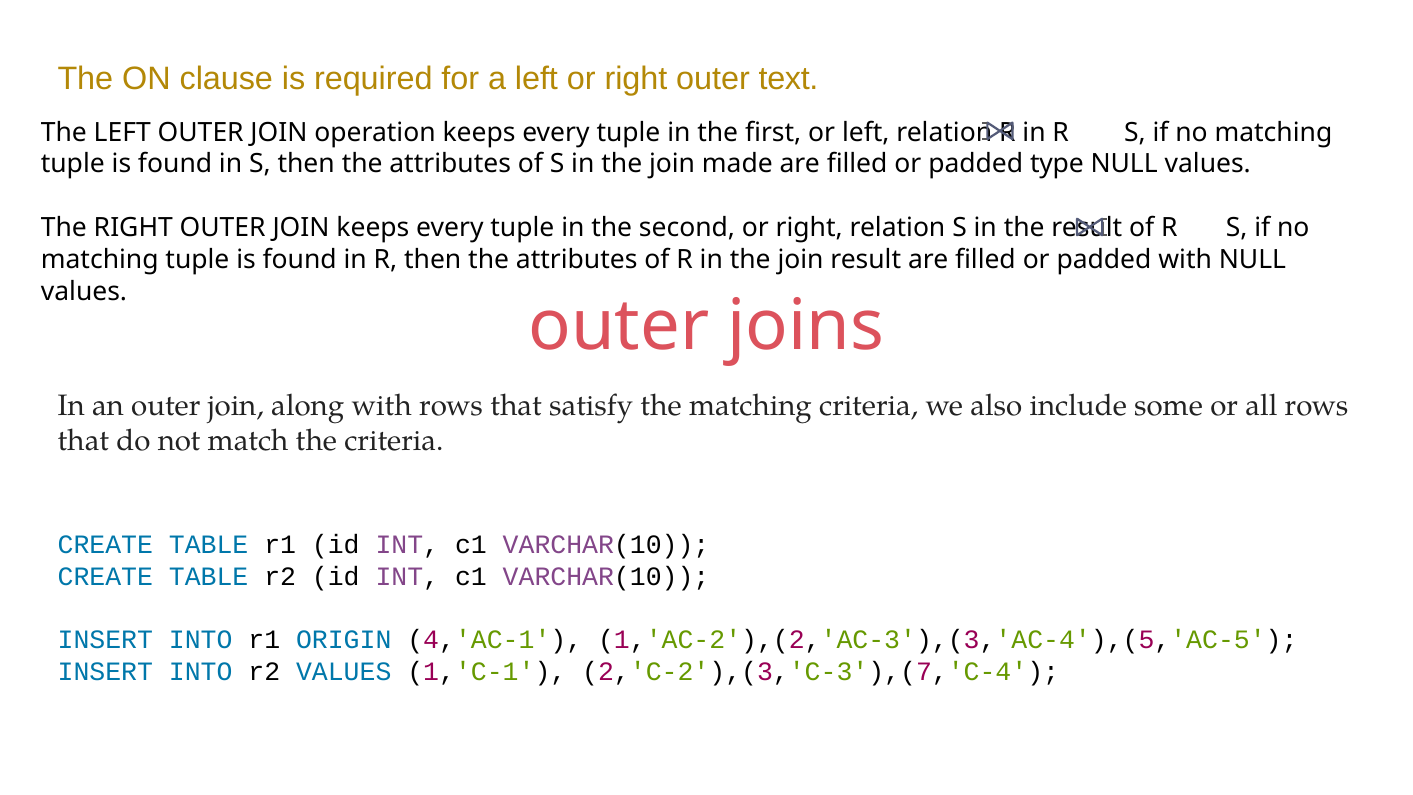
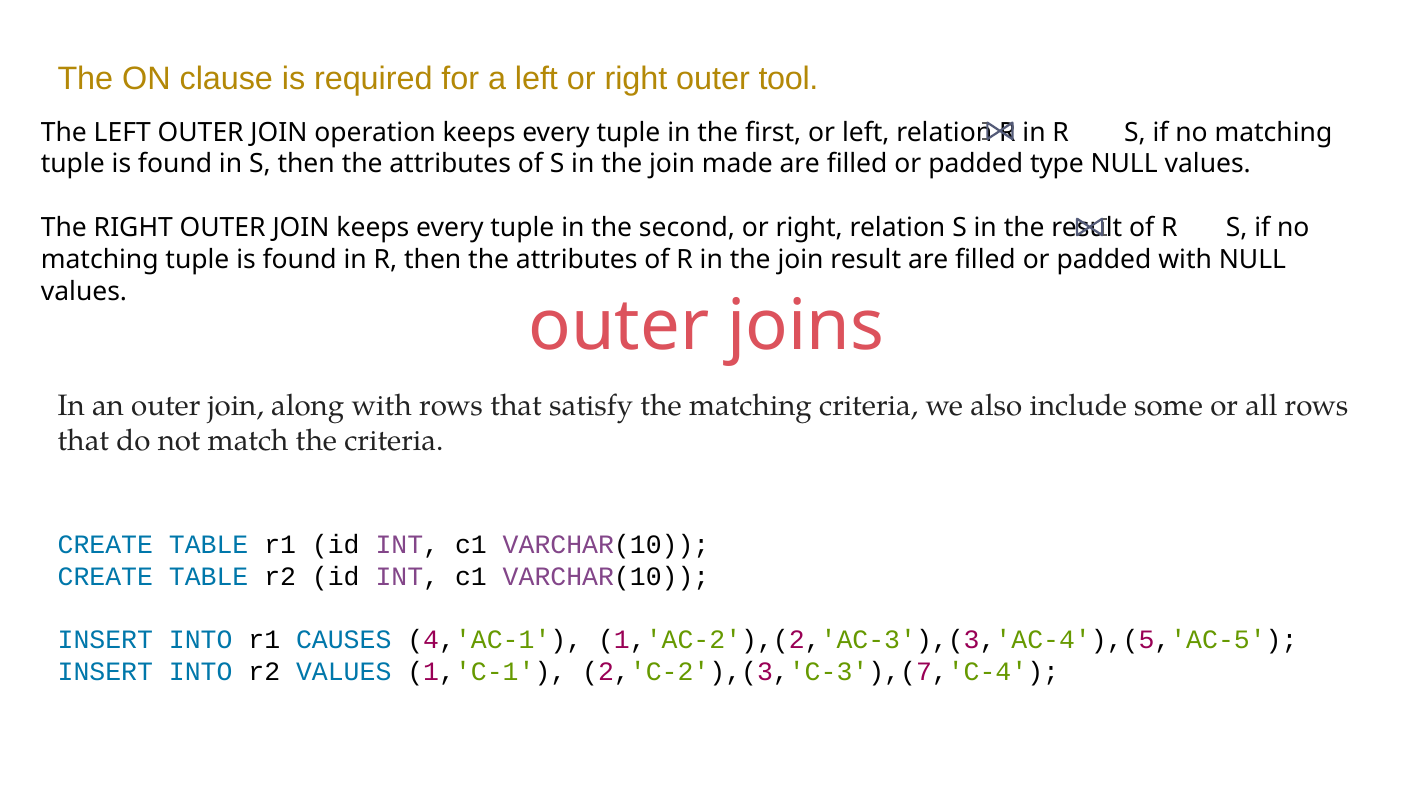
text: text -> tool
ORIGIN: ORIGIN -> CAUSES
